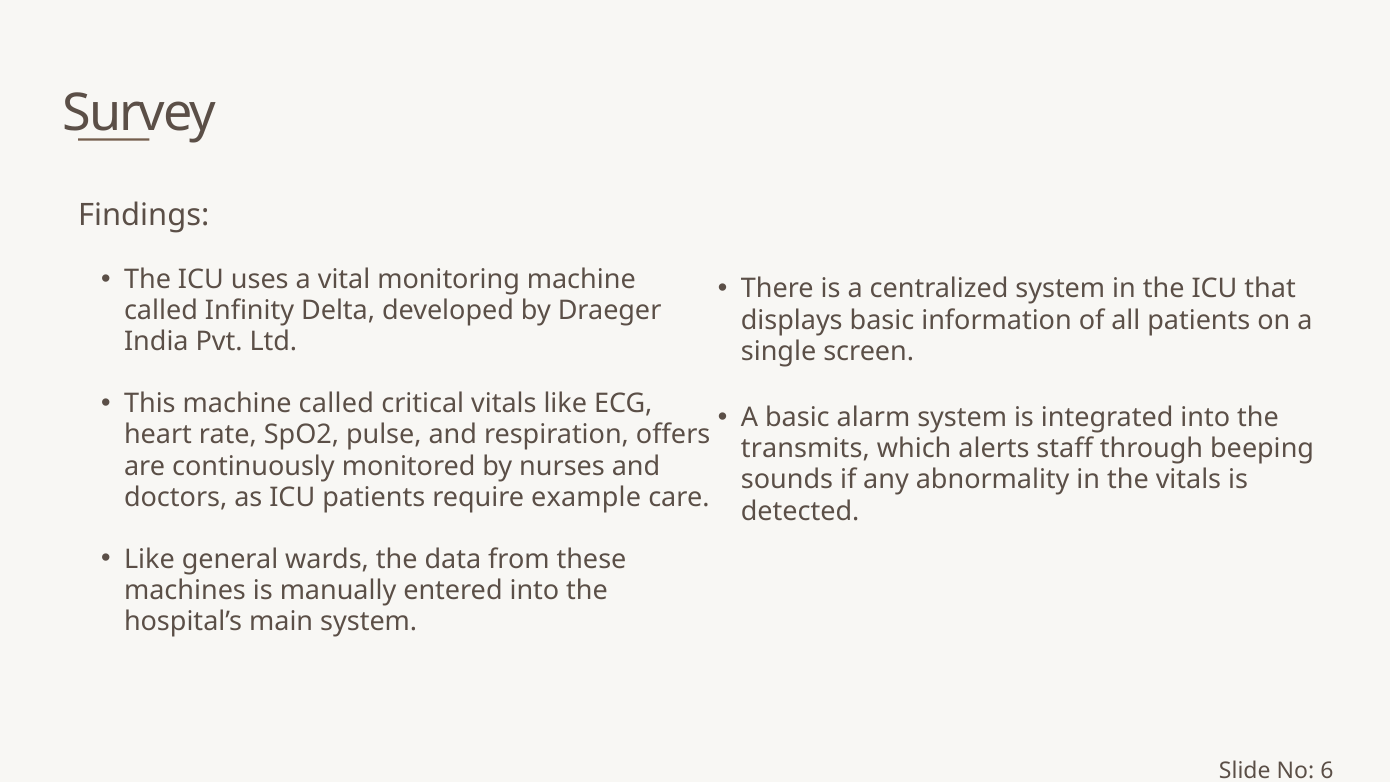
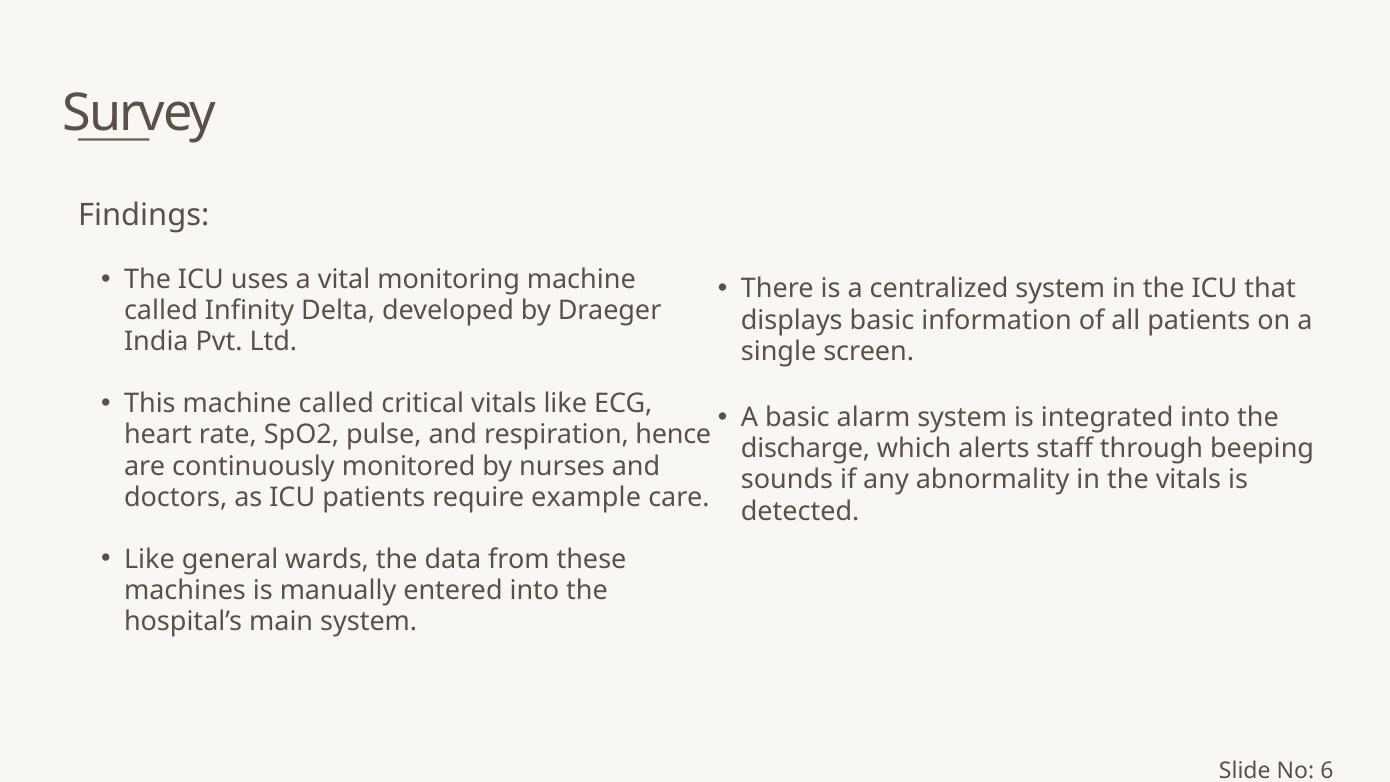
offers: offers -> hence
transmits: transmits -> discharge
